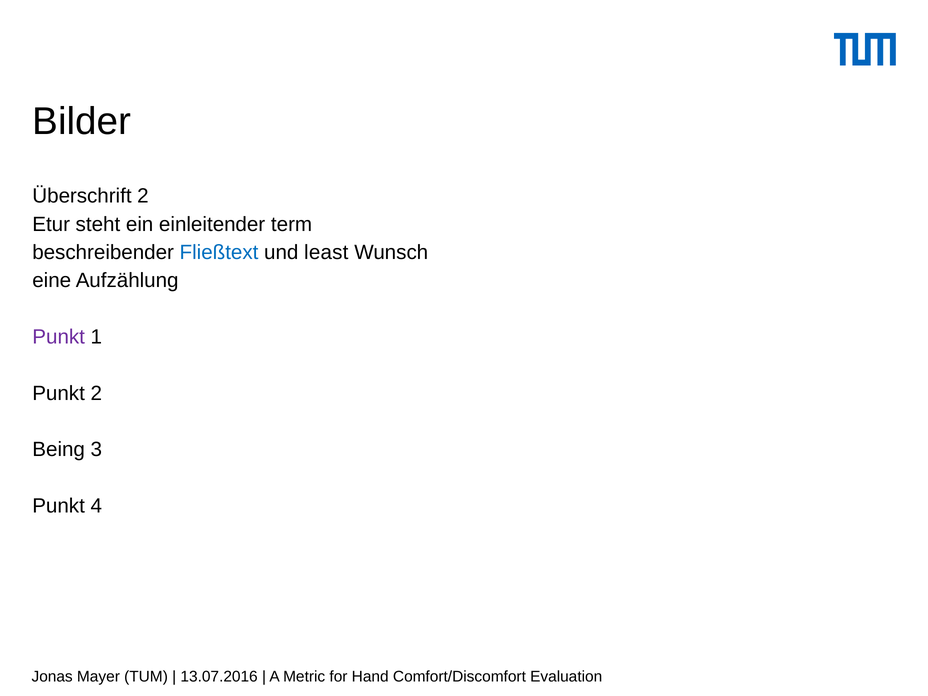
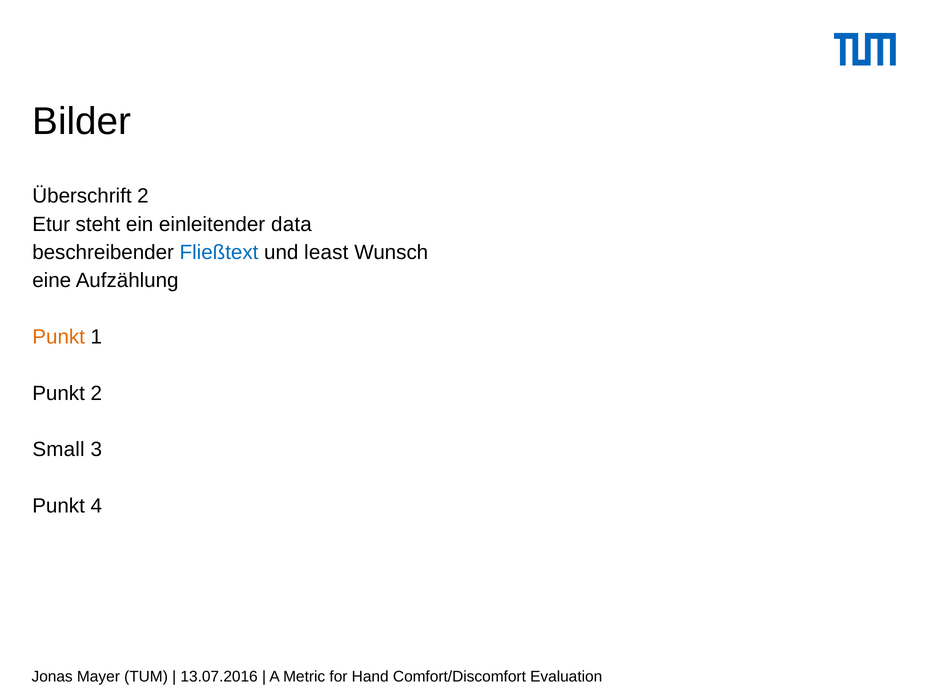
term: term -> data
Punkt at (59, 337) colour: purple -> orange
Being: Being -> Small
